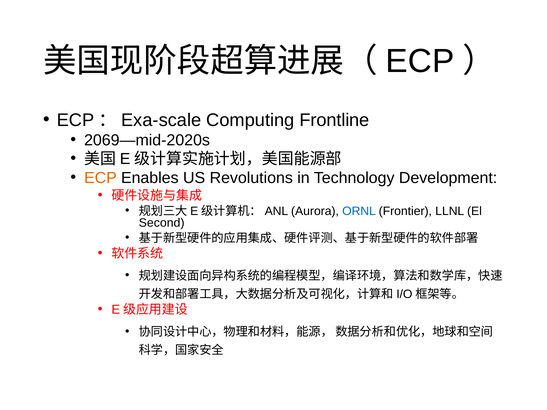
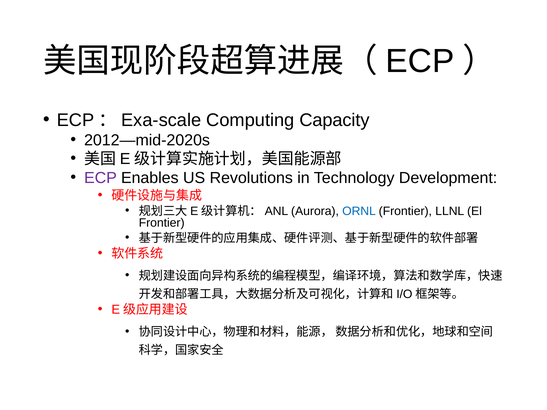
Frontline: Frontline -> Capacity
2069—mid-2020s: 2069—mid-2020s -> 2012—mid-2020s
ECP at (100, 178) colour: orange -> purple
Second at (162, 223): Second -> Frontier
